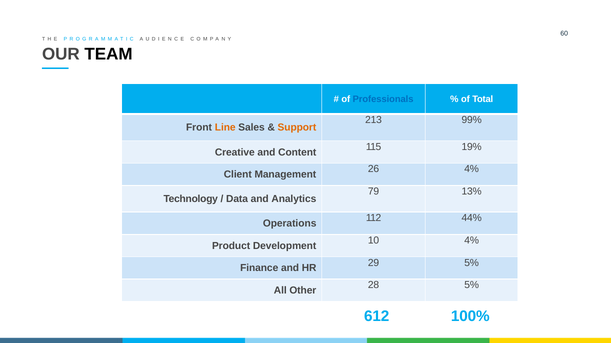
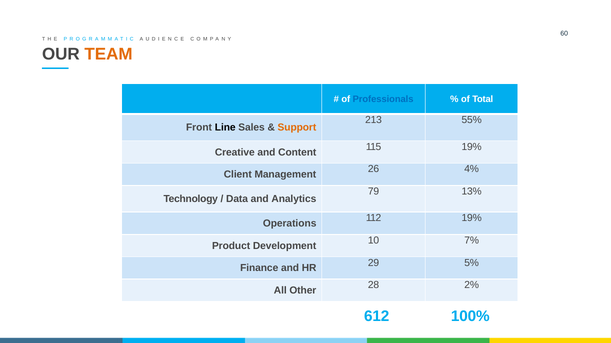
TEAM colour: black -> orange
99%: 99% -> 55%
Line colour: orange -> black
112 44%: 44% -> 19%
10 4%: 4% -> 7%
28 5%: 5% -> 2%
